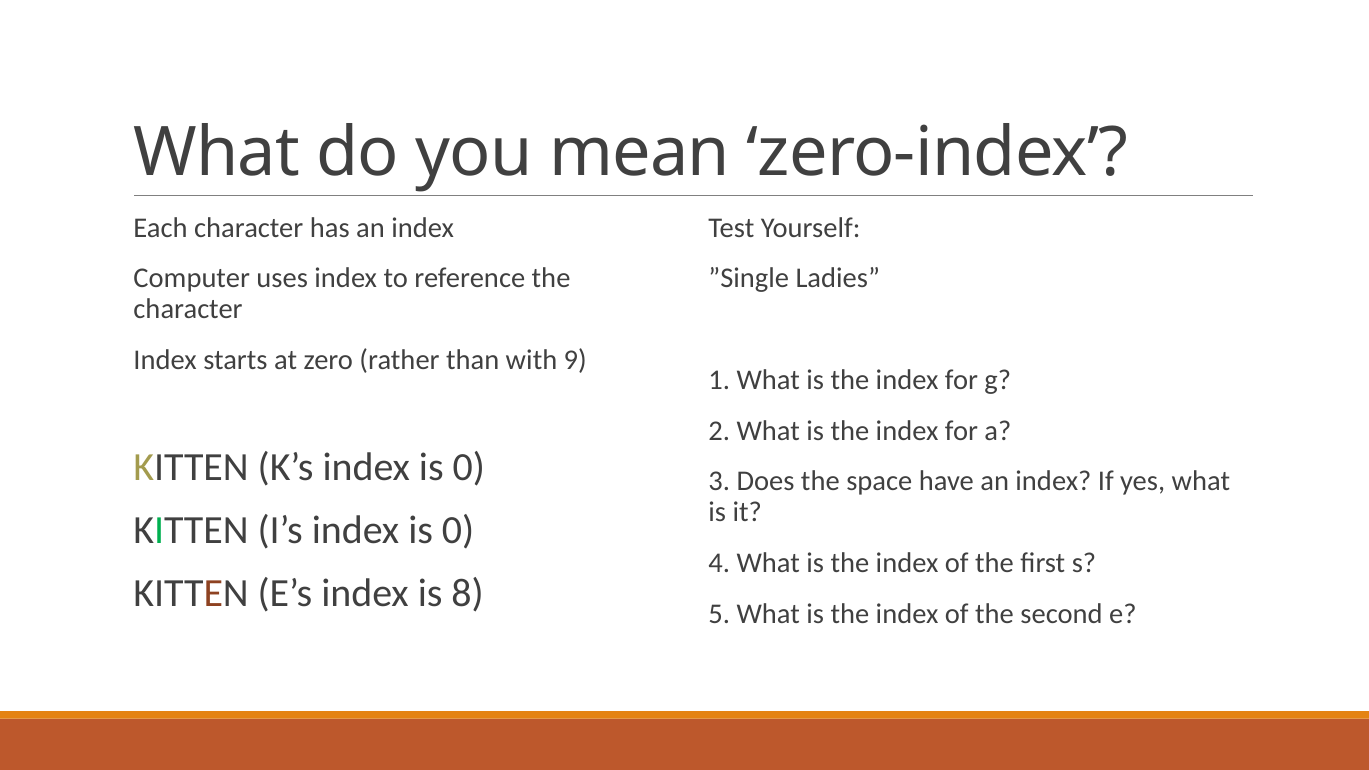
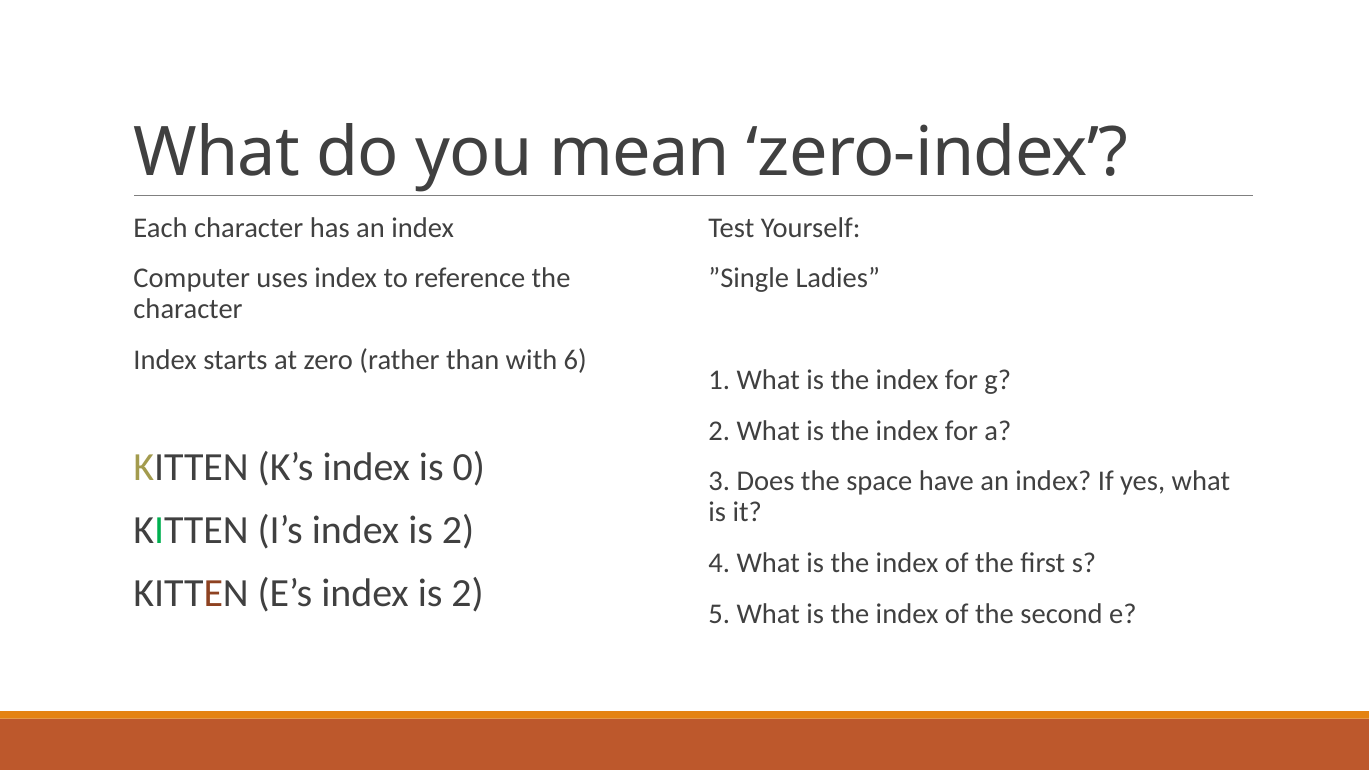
9: 9 -> 6
I’s index is 0: 0 -> 2
E’s index is 8: 8 -> 2
